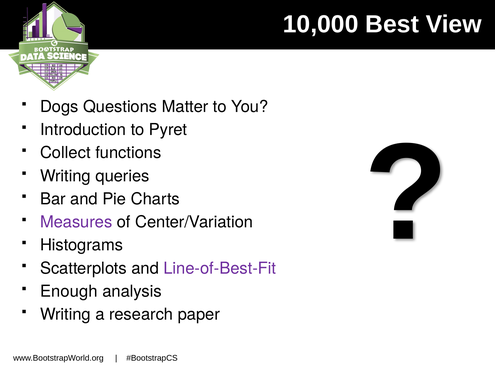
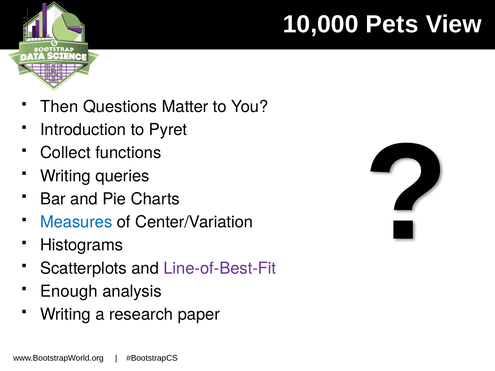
Best: Best -> Pets
Dogs: Dogs -> Then
Measures colour: purple -> blue
